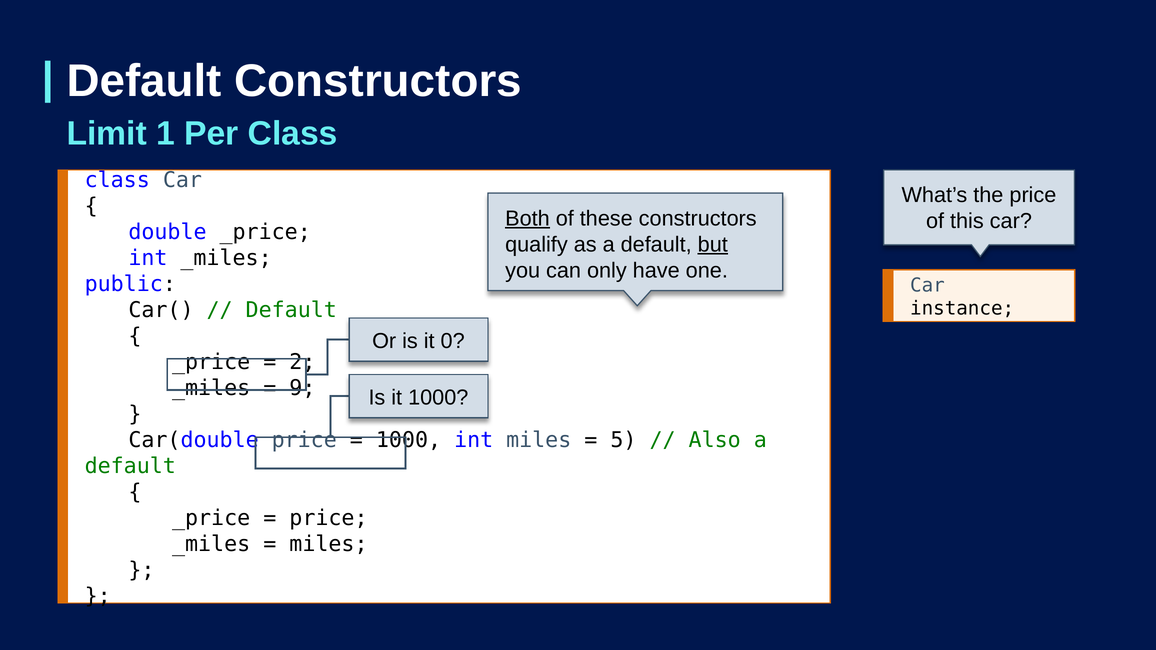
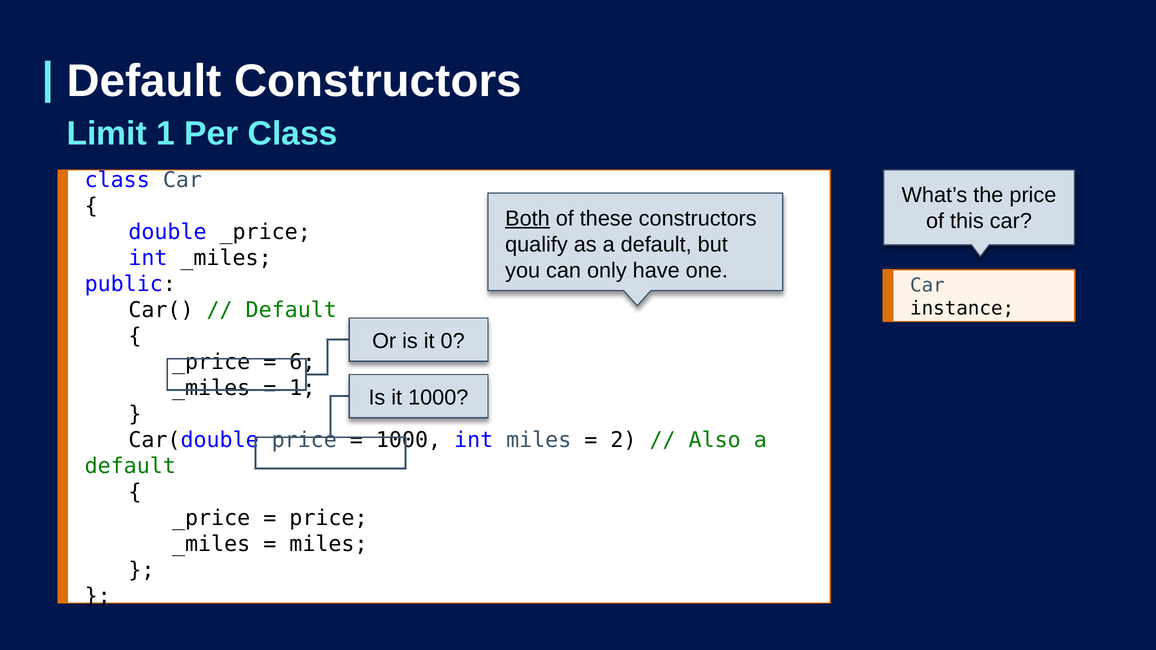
but underline: present -> none
2: 2 -> 6
9 at (302, 388): 9 -> 1
5: 5 -> 2
